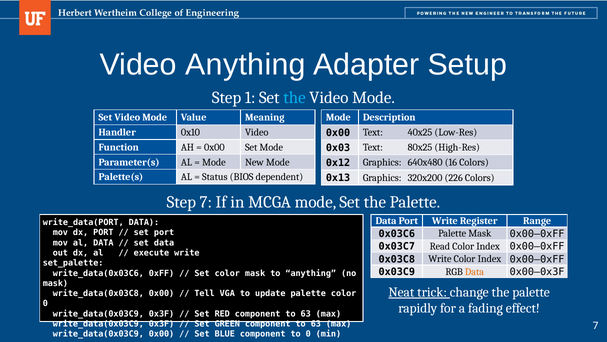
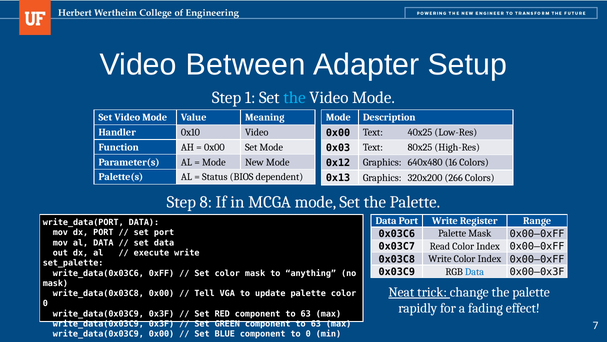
Video Anything: Anything -> Between
226: 226 -> 266
Step 7: 7 -> 8
Data at (475, 271) colour: orange -> blue
